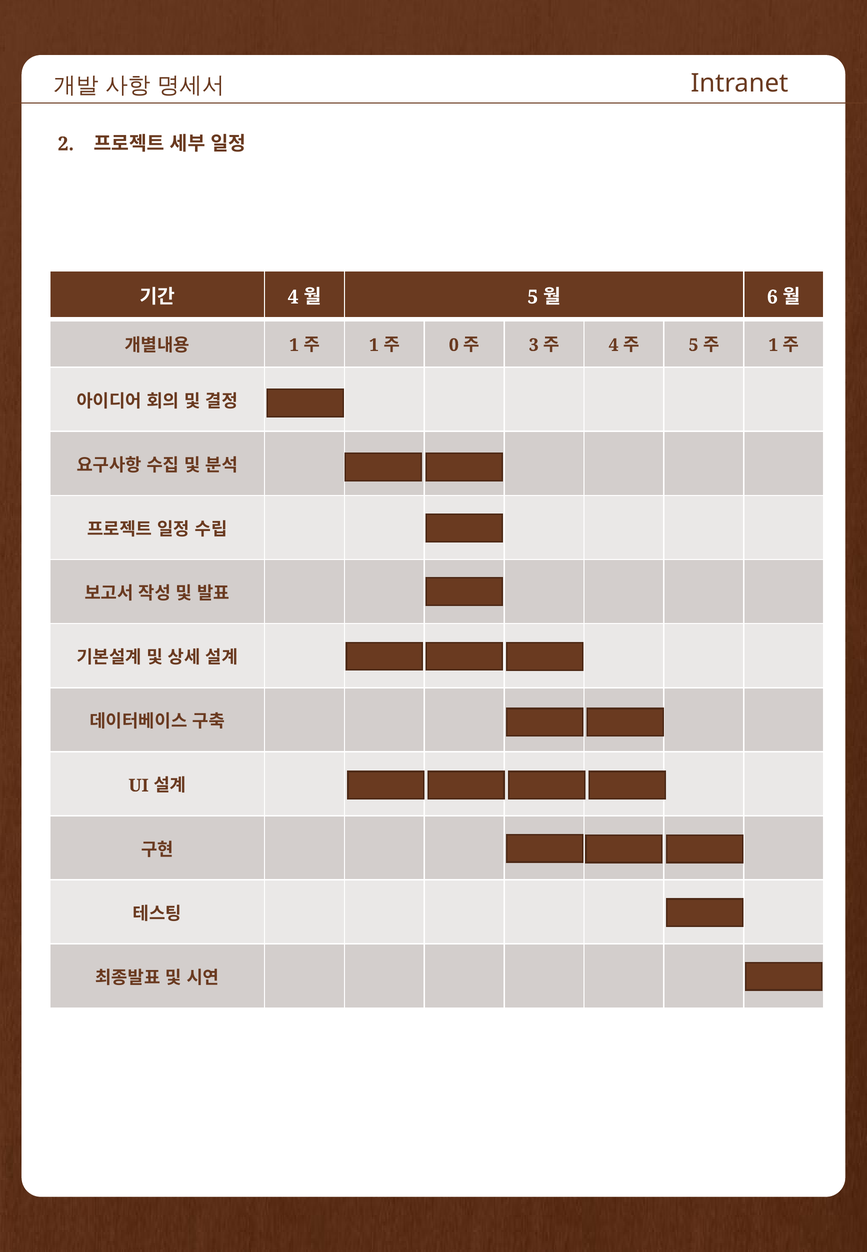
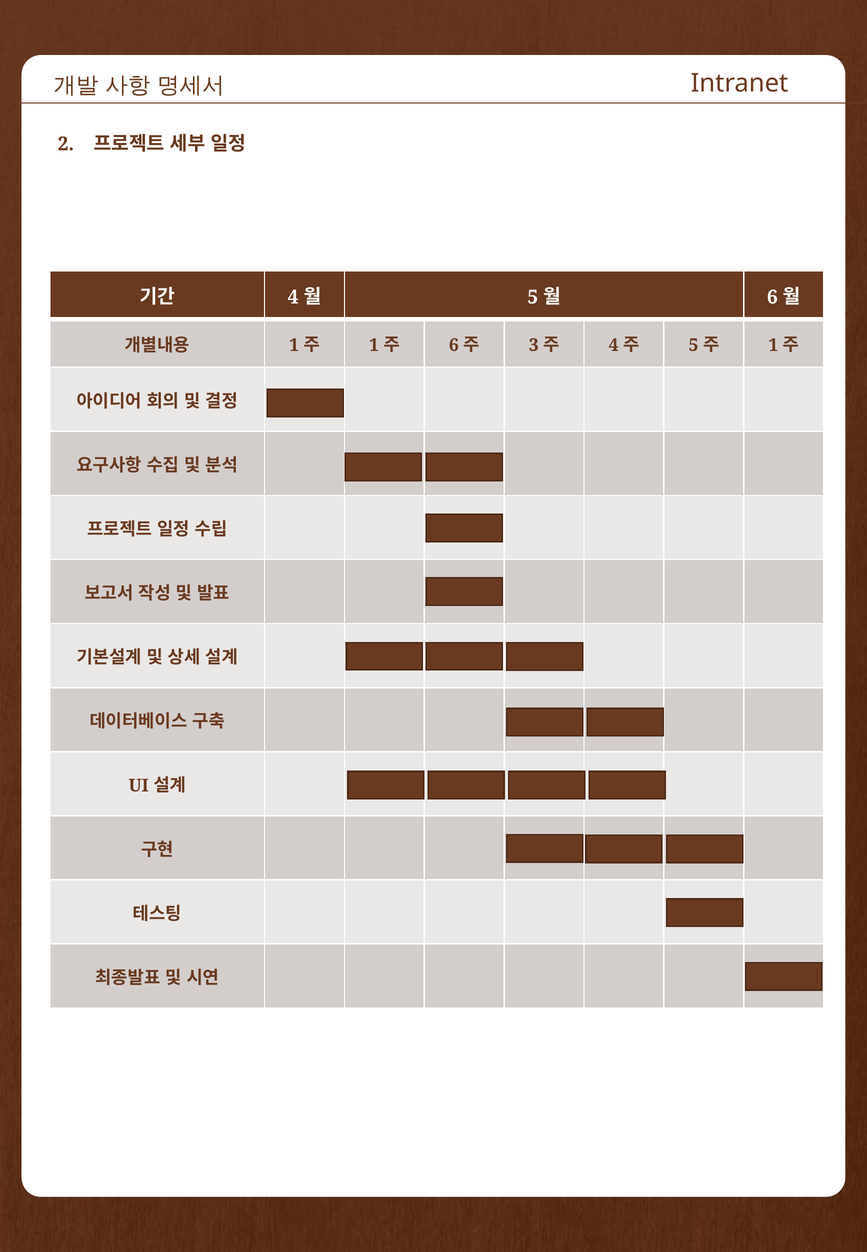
0 at (454, 345): 0 -> 6
